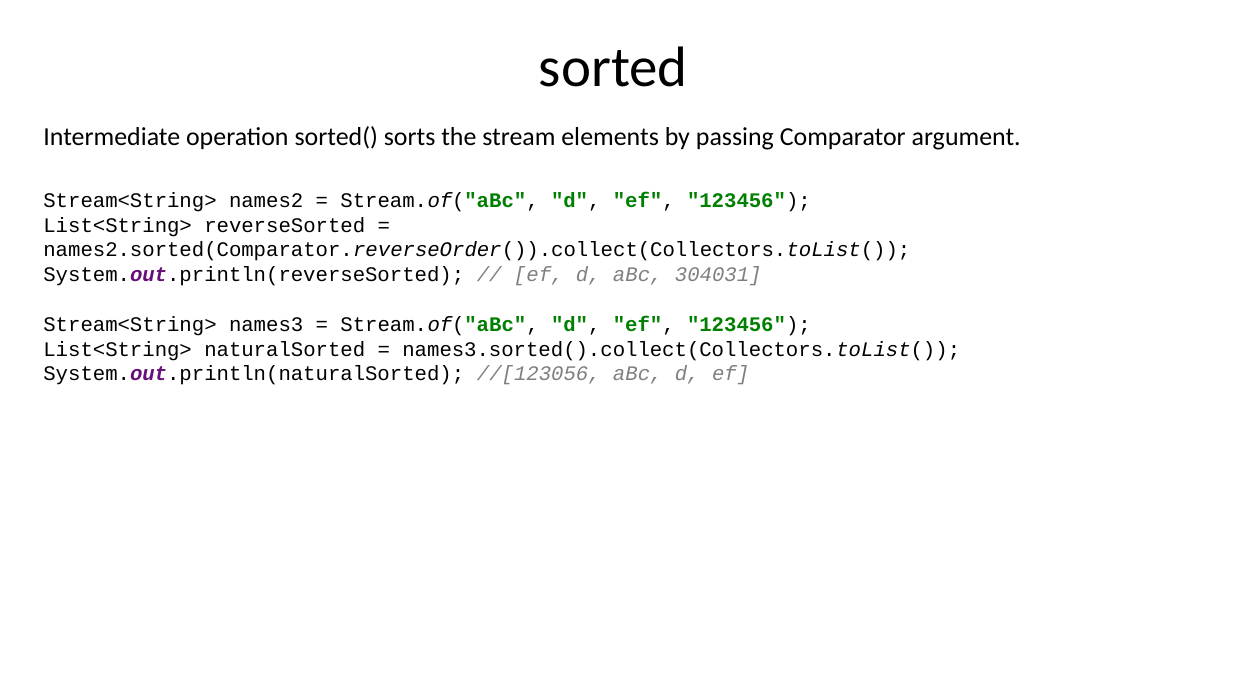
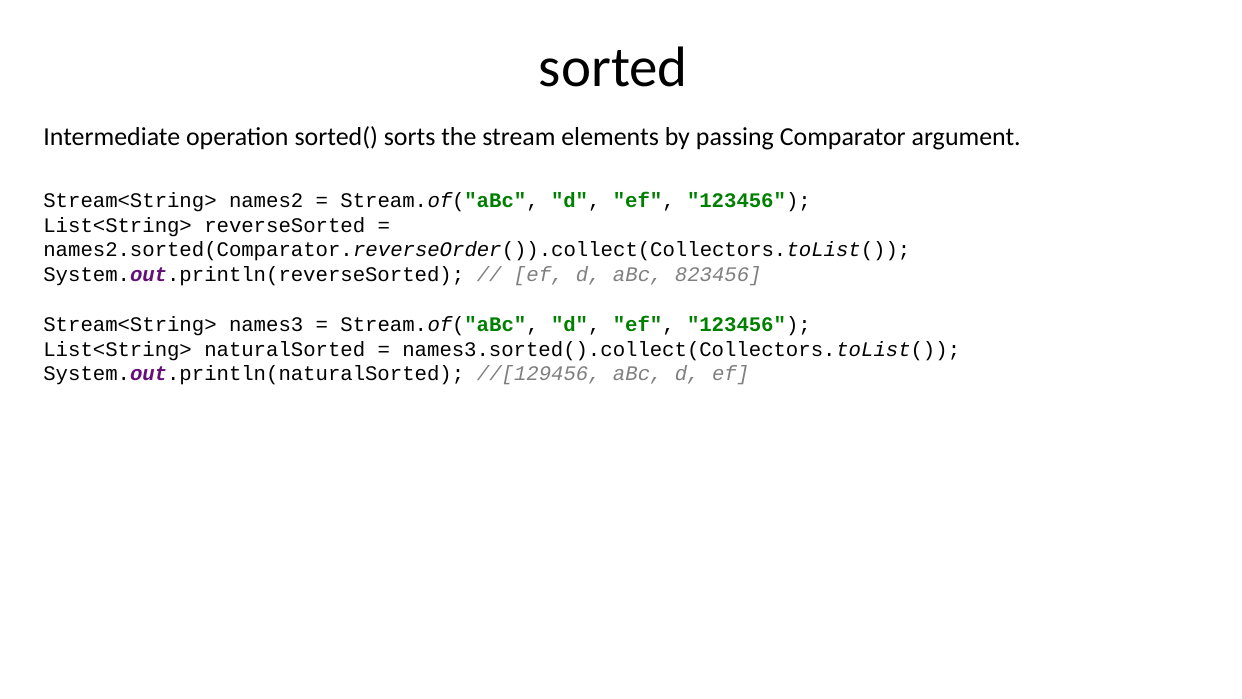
304031: 304031 -> 823456
//[123056: //[123056 -> //[129456
